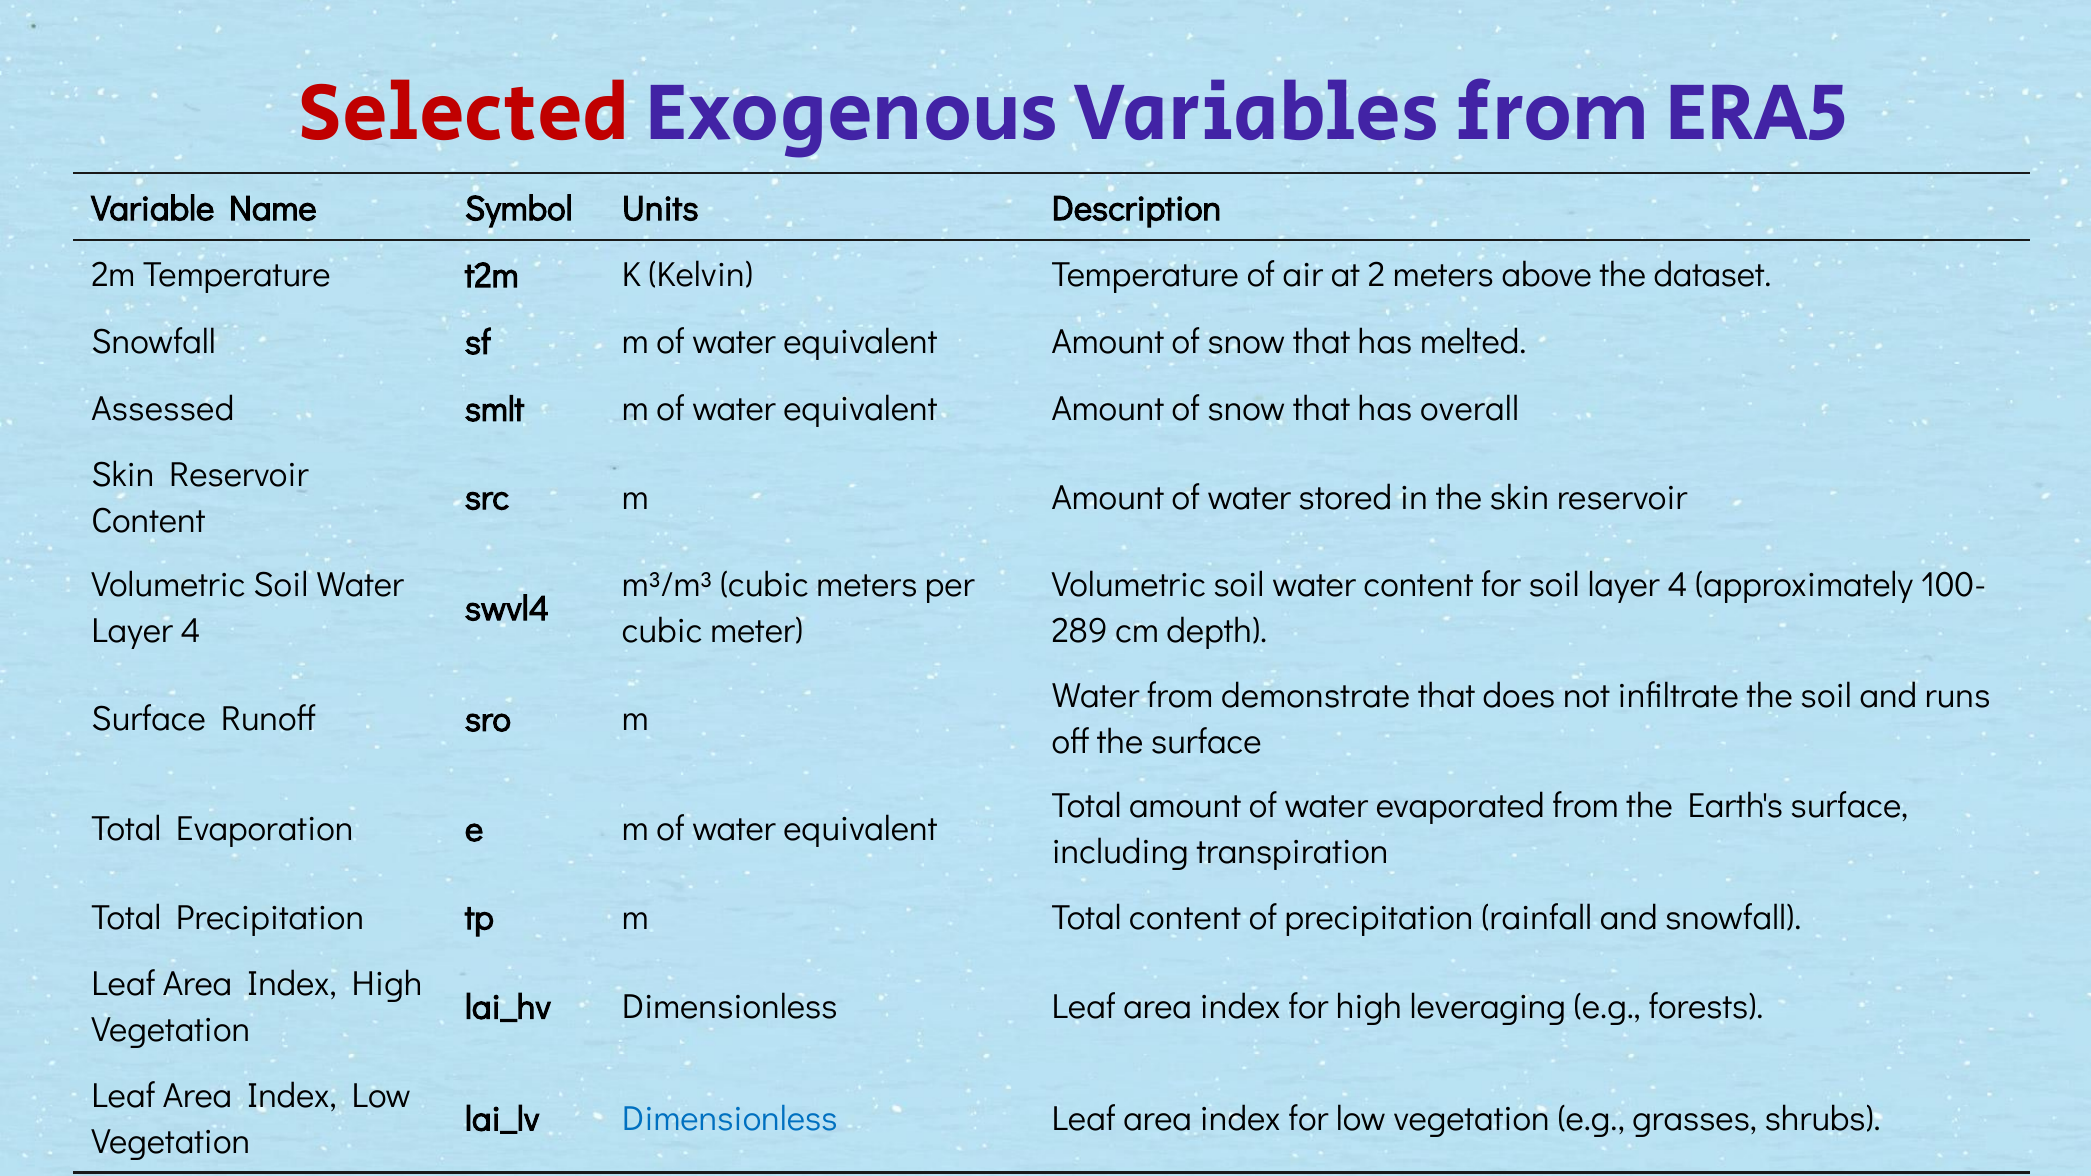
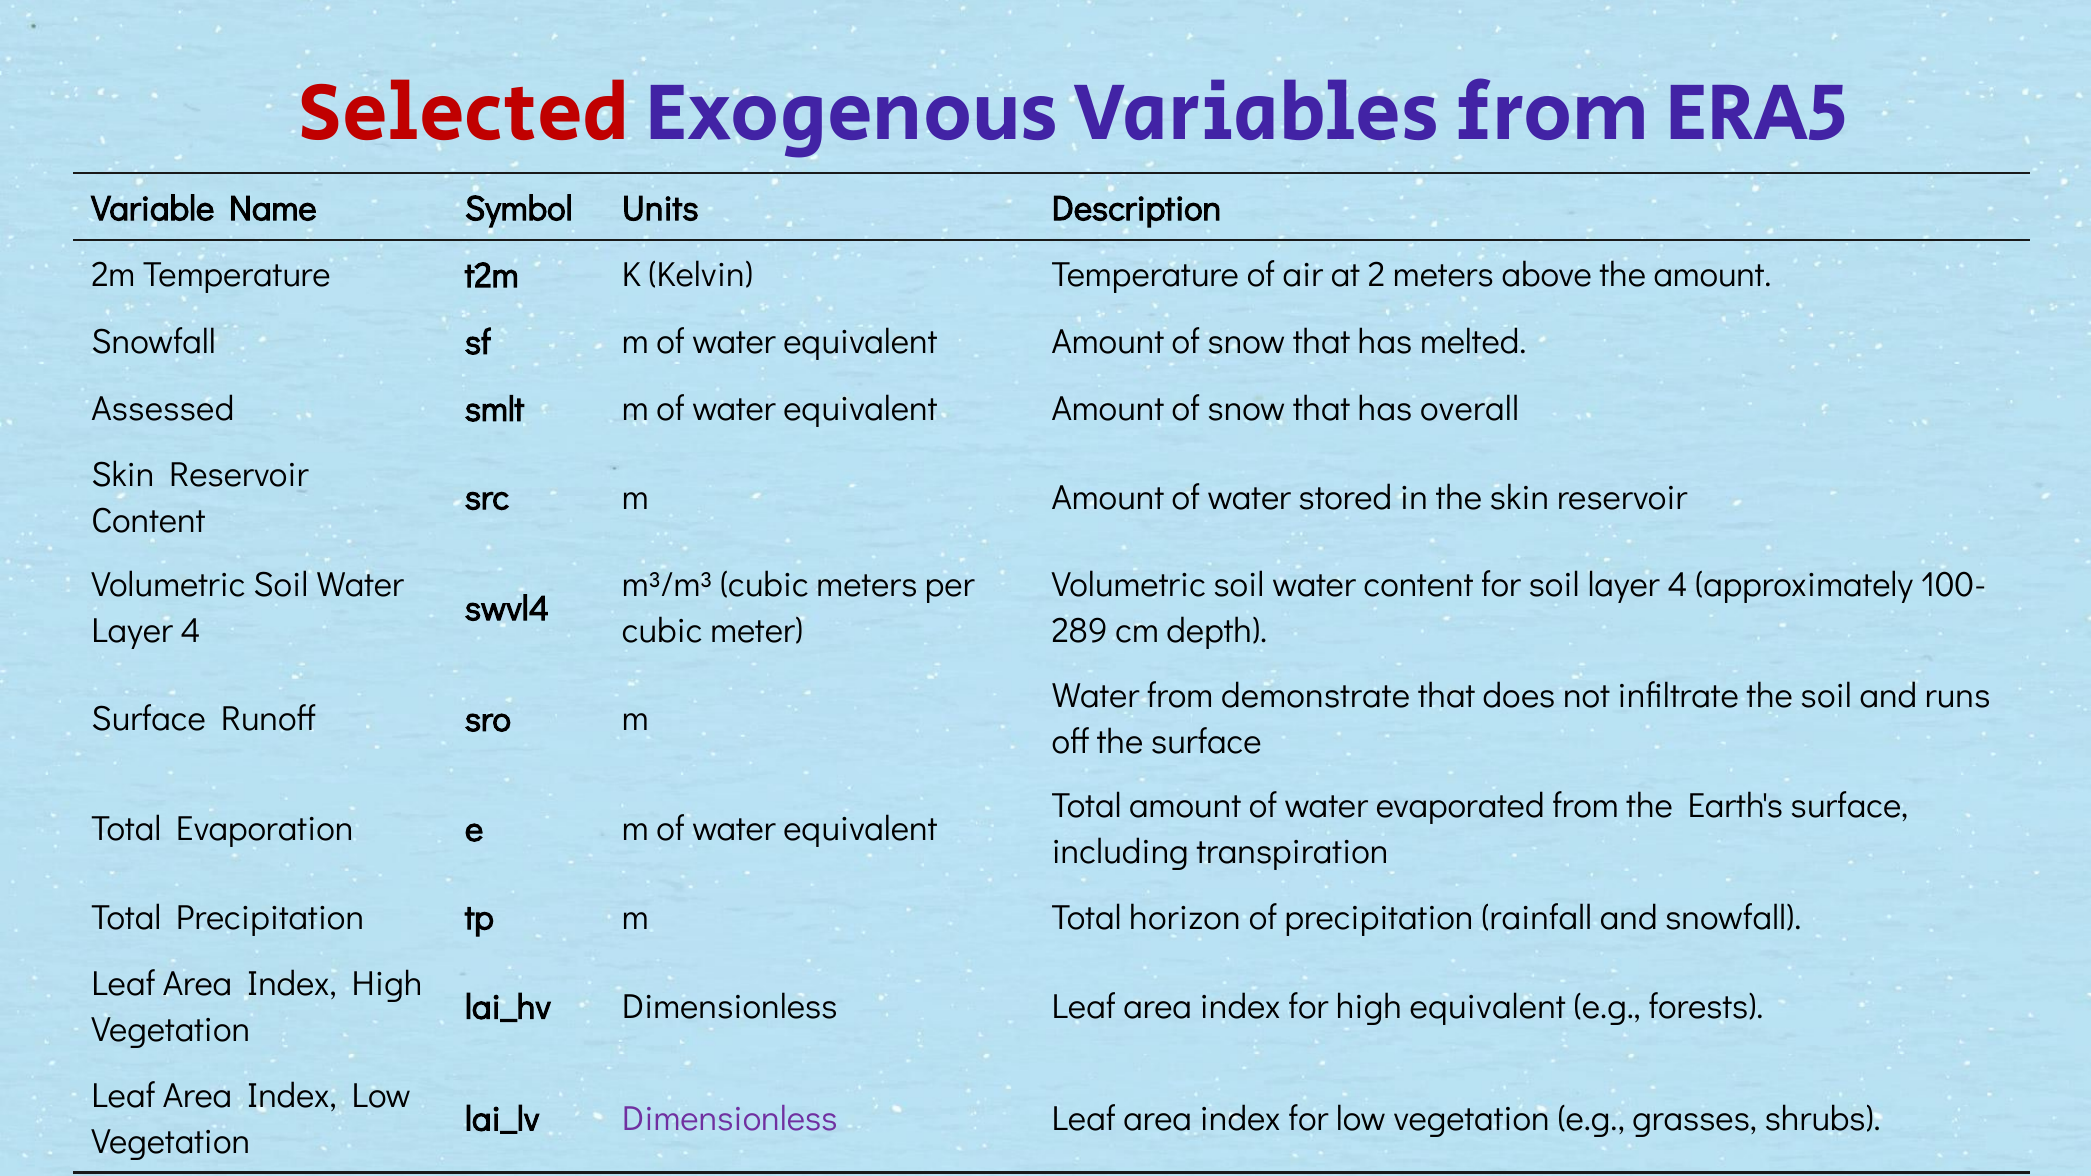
the dataset: dataset -> amount
Total content: content -> horizon
high leveraging: leveraging -> equivalent
Dimensionless at (730, 1119) colour: blue -> purple
